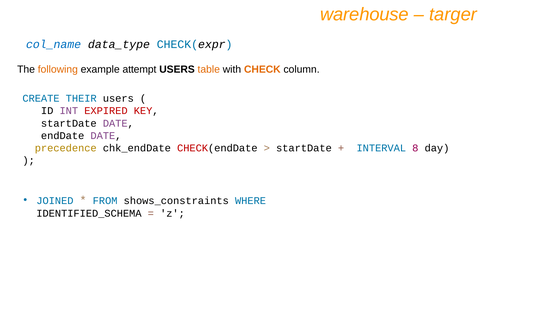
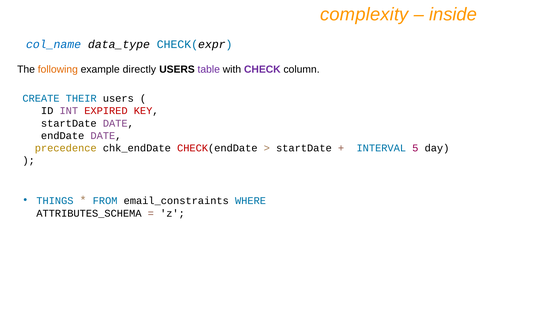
warehouse: warehouse -> complexity
targer: targer -> inside
attempt: attempt -> directly
table colour: orange -> purple
CHECK colour: orange -> purple
8: 8 -> 5
JOINED: JOINED -> THINGS
shows_constraints: shows_constraints -> email_constraints
IDENTIFIED_SCHEMA: IDENTIFIED_SCHEMA -> ATTRIBUTES_SCHEMA
